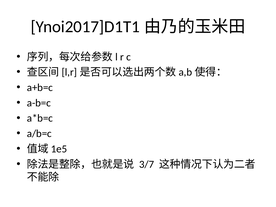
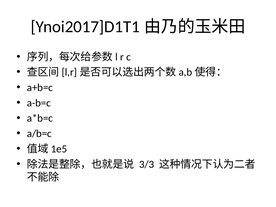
3/7: 3/7 -> 3/3
